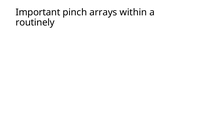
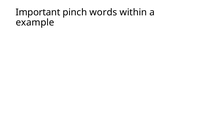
arrays: arrays -> words
routinely: routinely -> example
